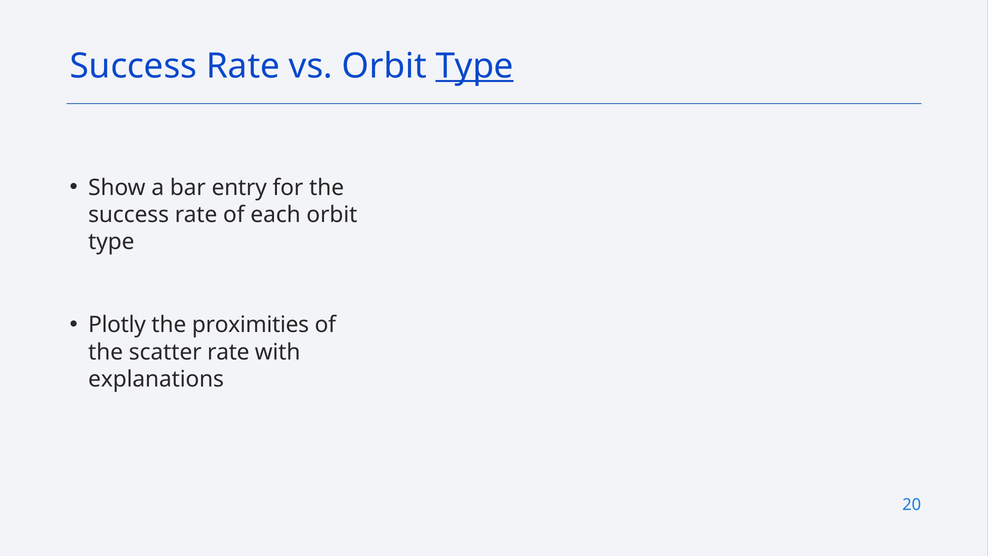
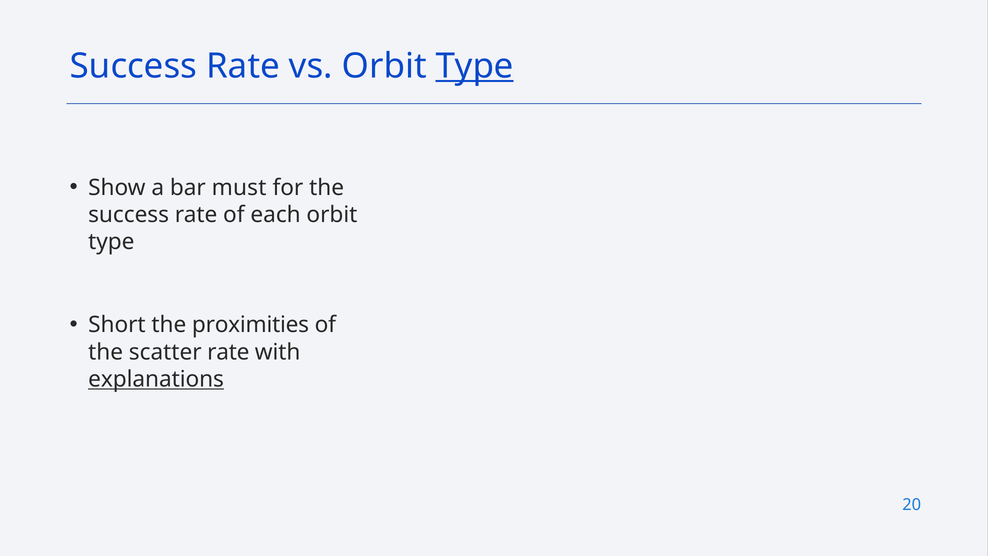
entry: entry -> must
Plotly: Plotly -> Short
explanations underline: none -> present
